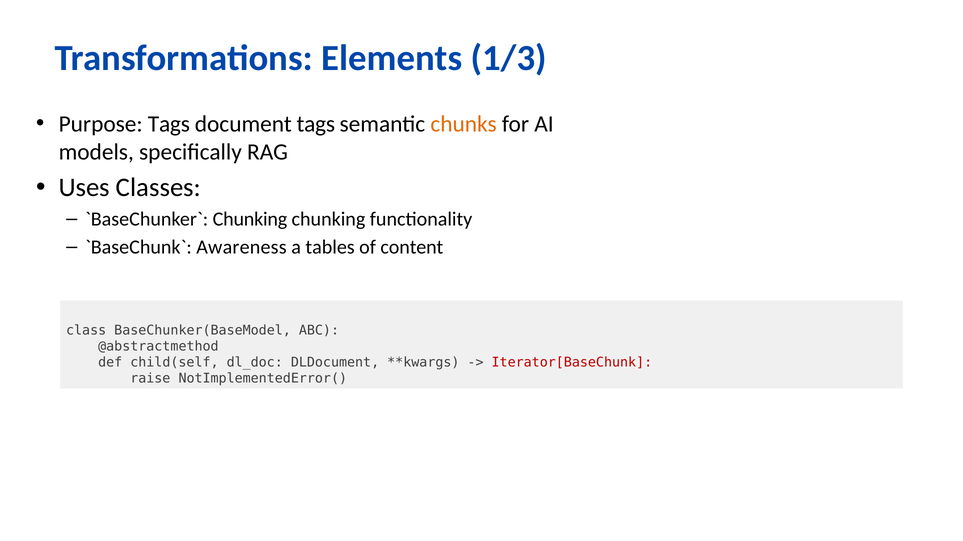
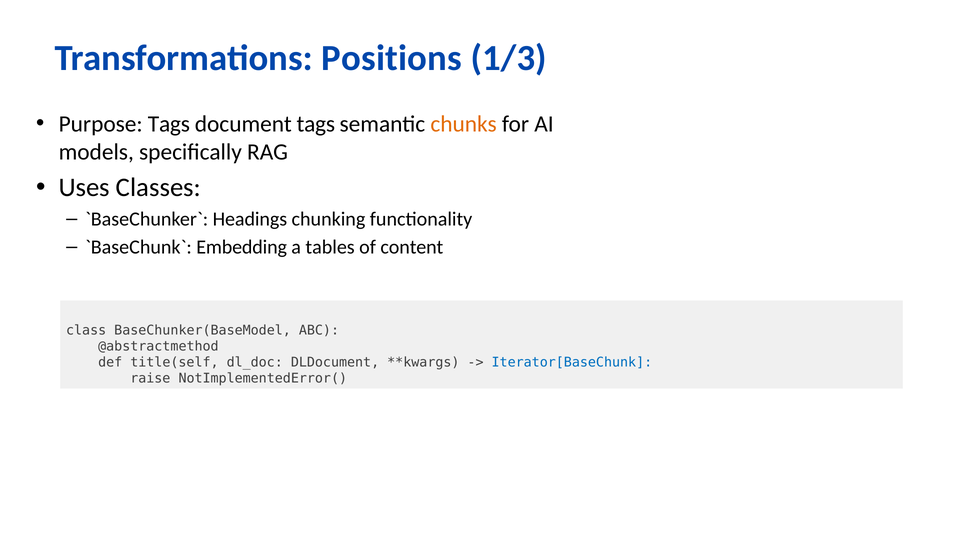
Elements: Elements -> Positions
Chunking at (250, 219): Chunking -> Headings
Awareness: Awareness -> Embedding
child(self: child(self -> title(self
Iterator[BaseChunk colour: red -> blue
